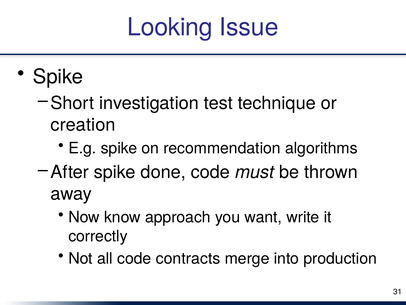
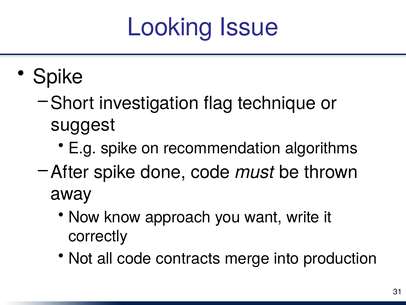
test: test -> flag
creation: creation -> suggest
